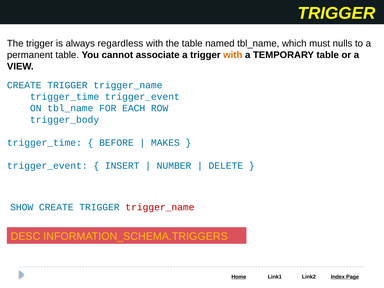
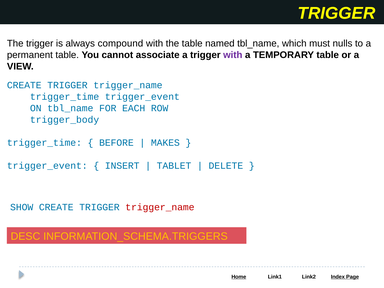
regardless: regardless -> compound
with at (233, 55) colour: orange -> purple
NUMBER: NUMBER -> TABLET
